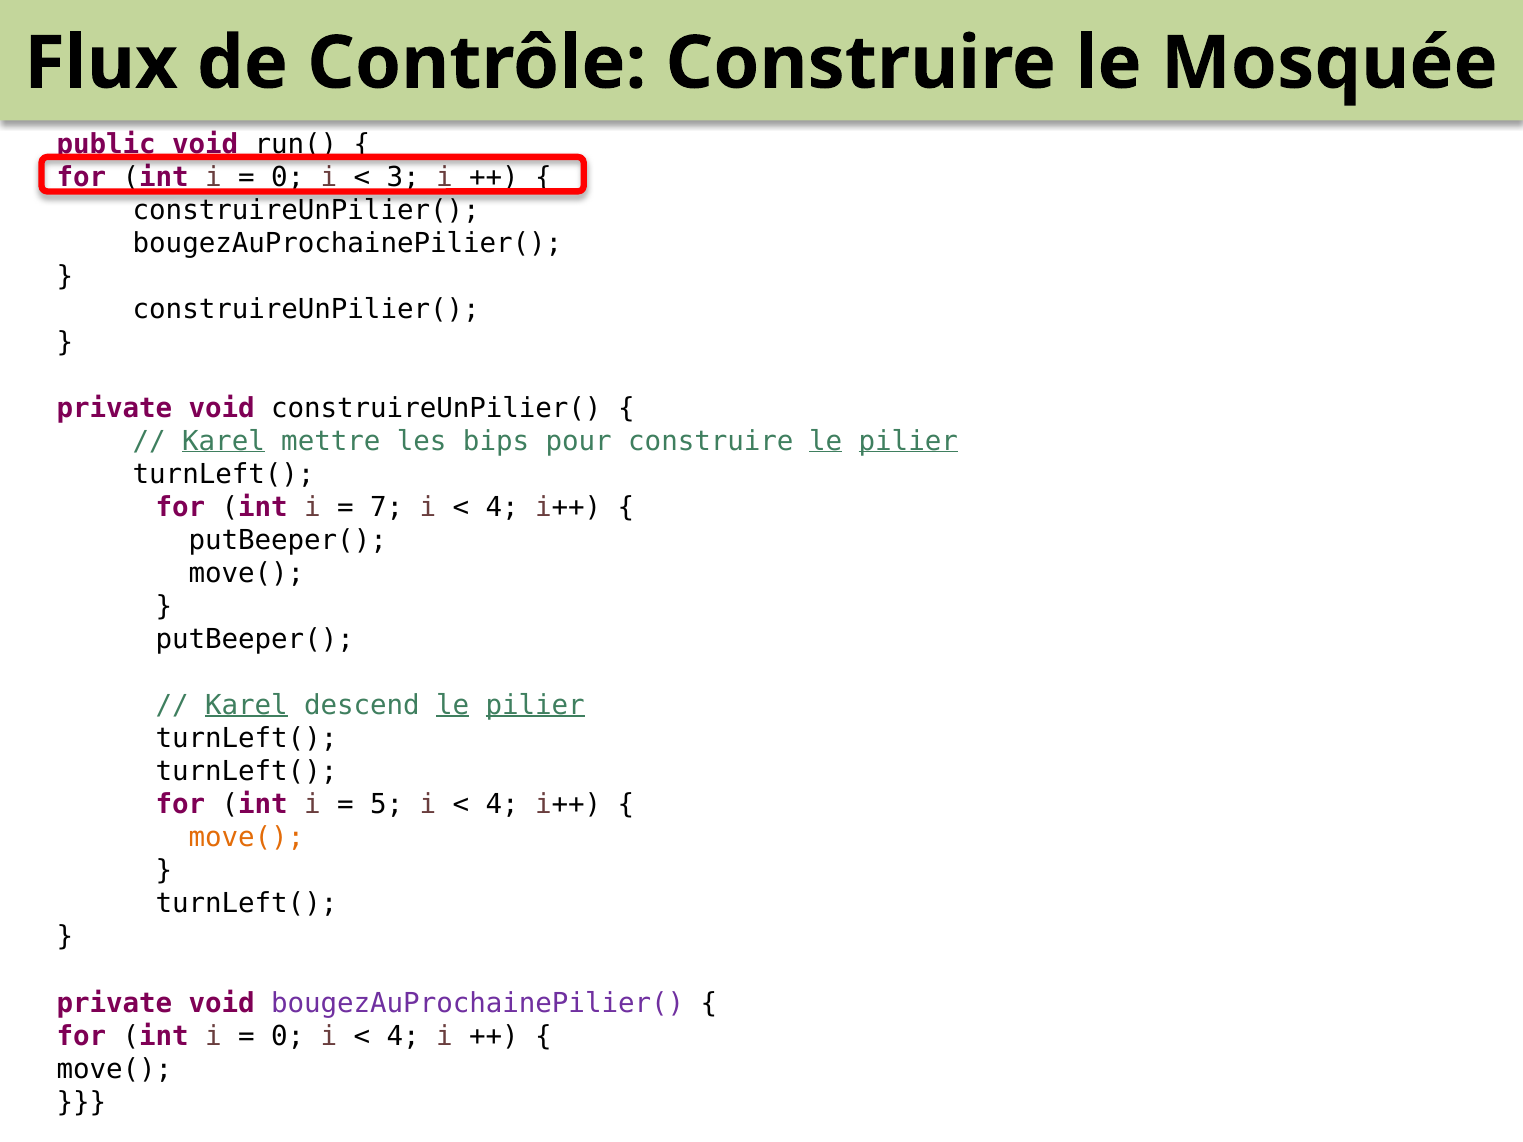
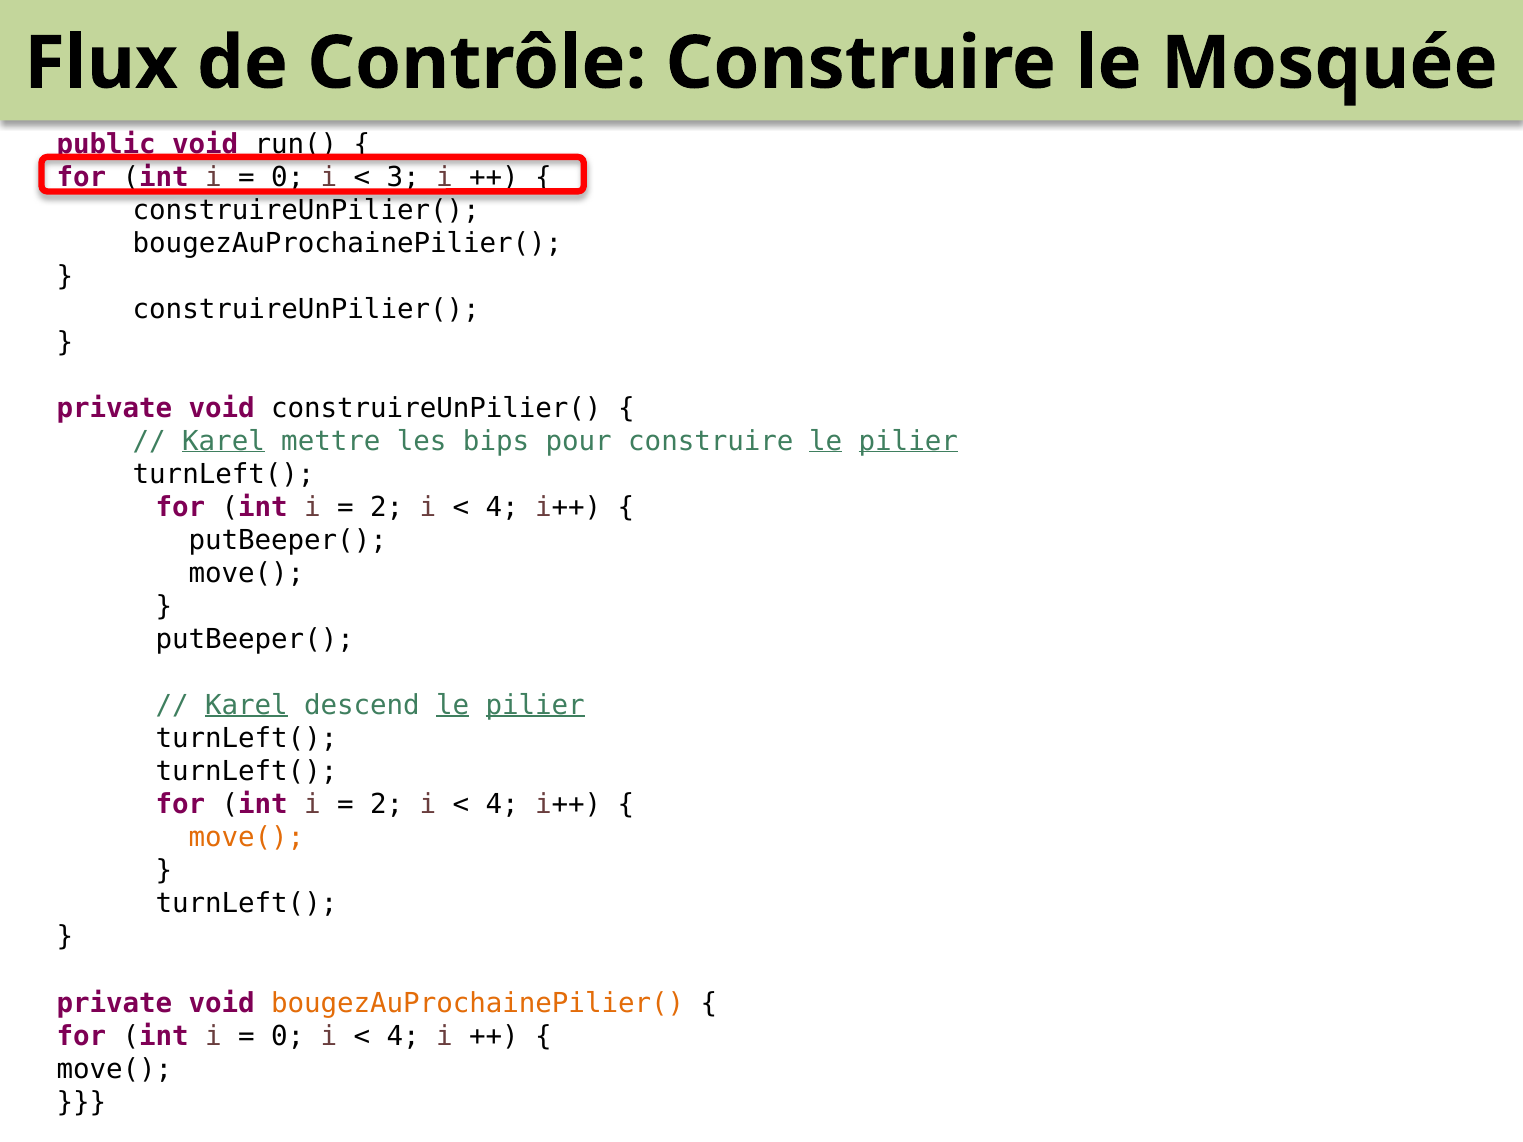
7 at (387, 508): 7 -> 2
5 at (387, 805): 5 -> 2
bougezAuProchainePilier( at (478, 1003) colour: purple -> orange
